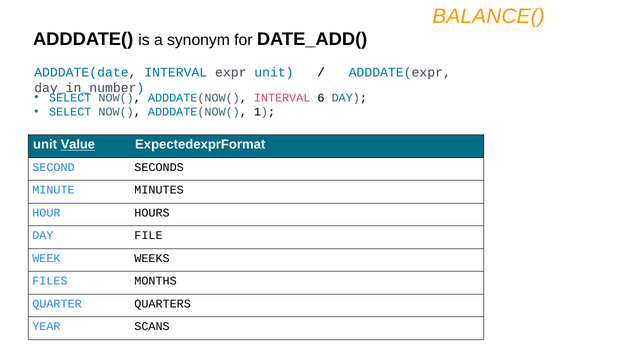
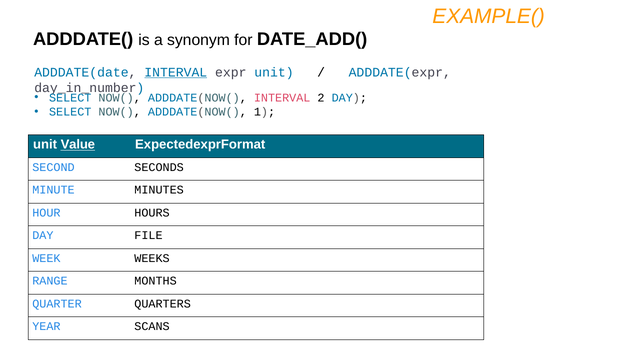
BALANCE(: BALANCE( -> EXAMPLE(
INTERVAL at (176, 72) underline: none -> present
6: 6 -> 2
FILES: FILES -> RANGE
